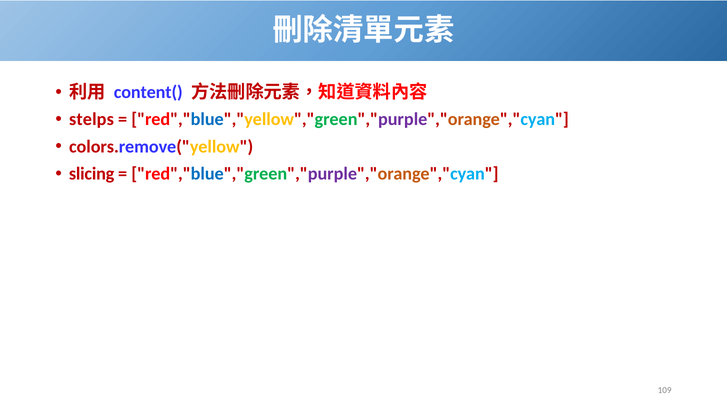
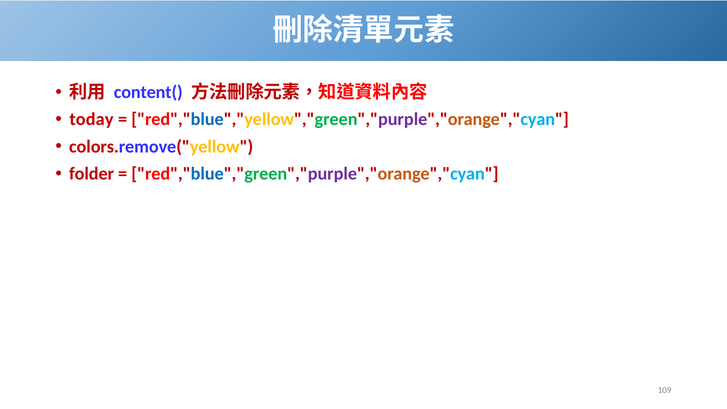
stelps: stelps -> today
slicing: slicing -> folder
